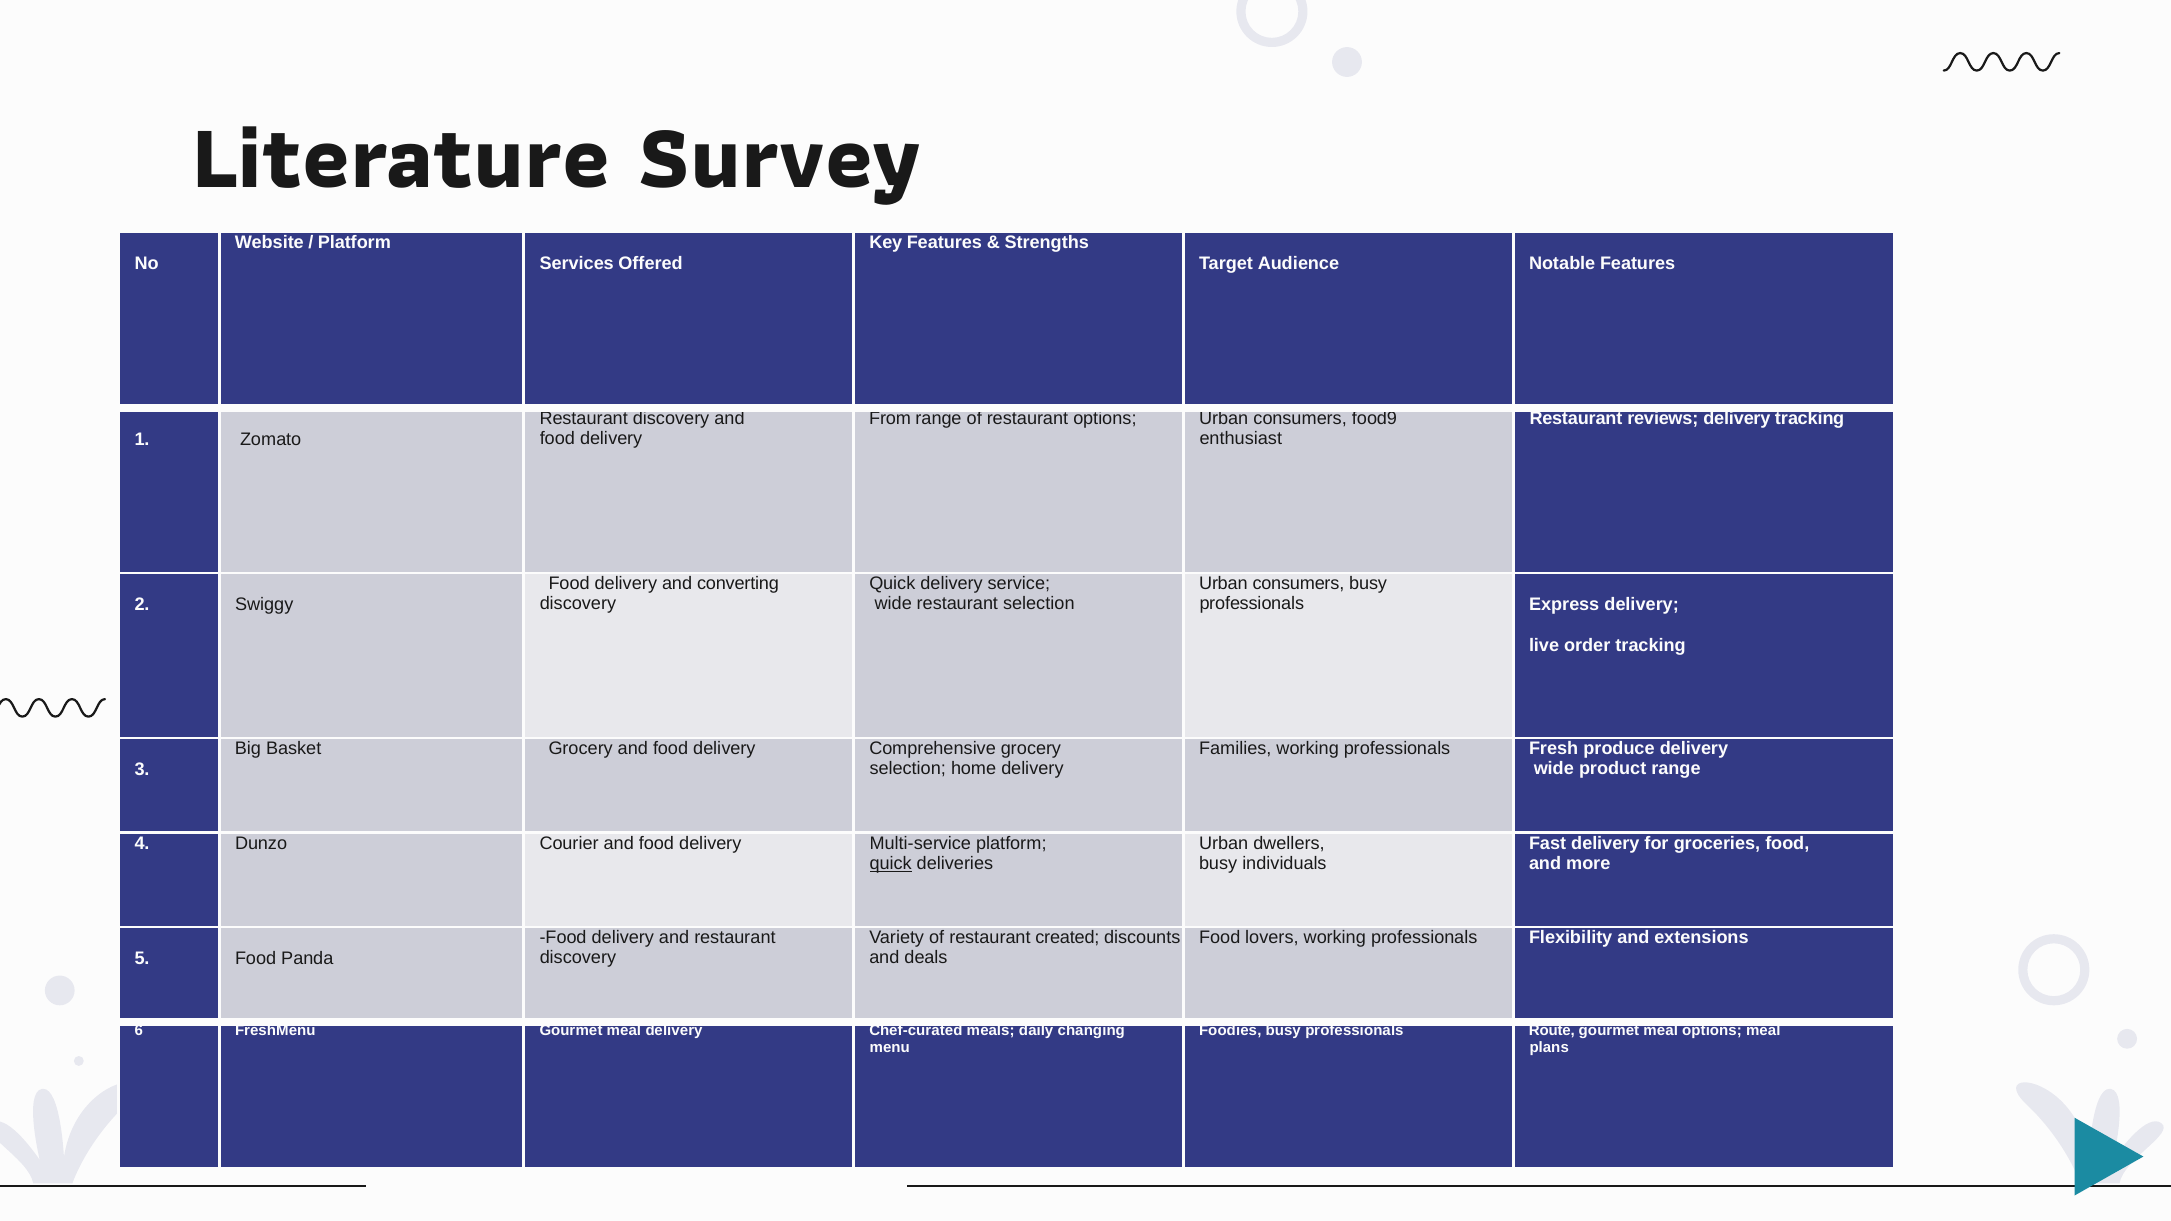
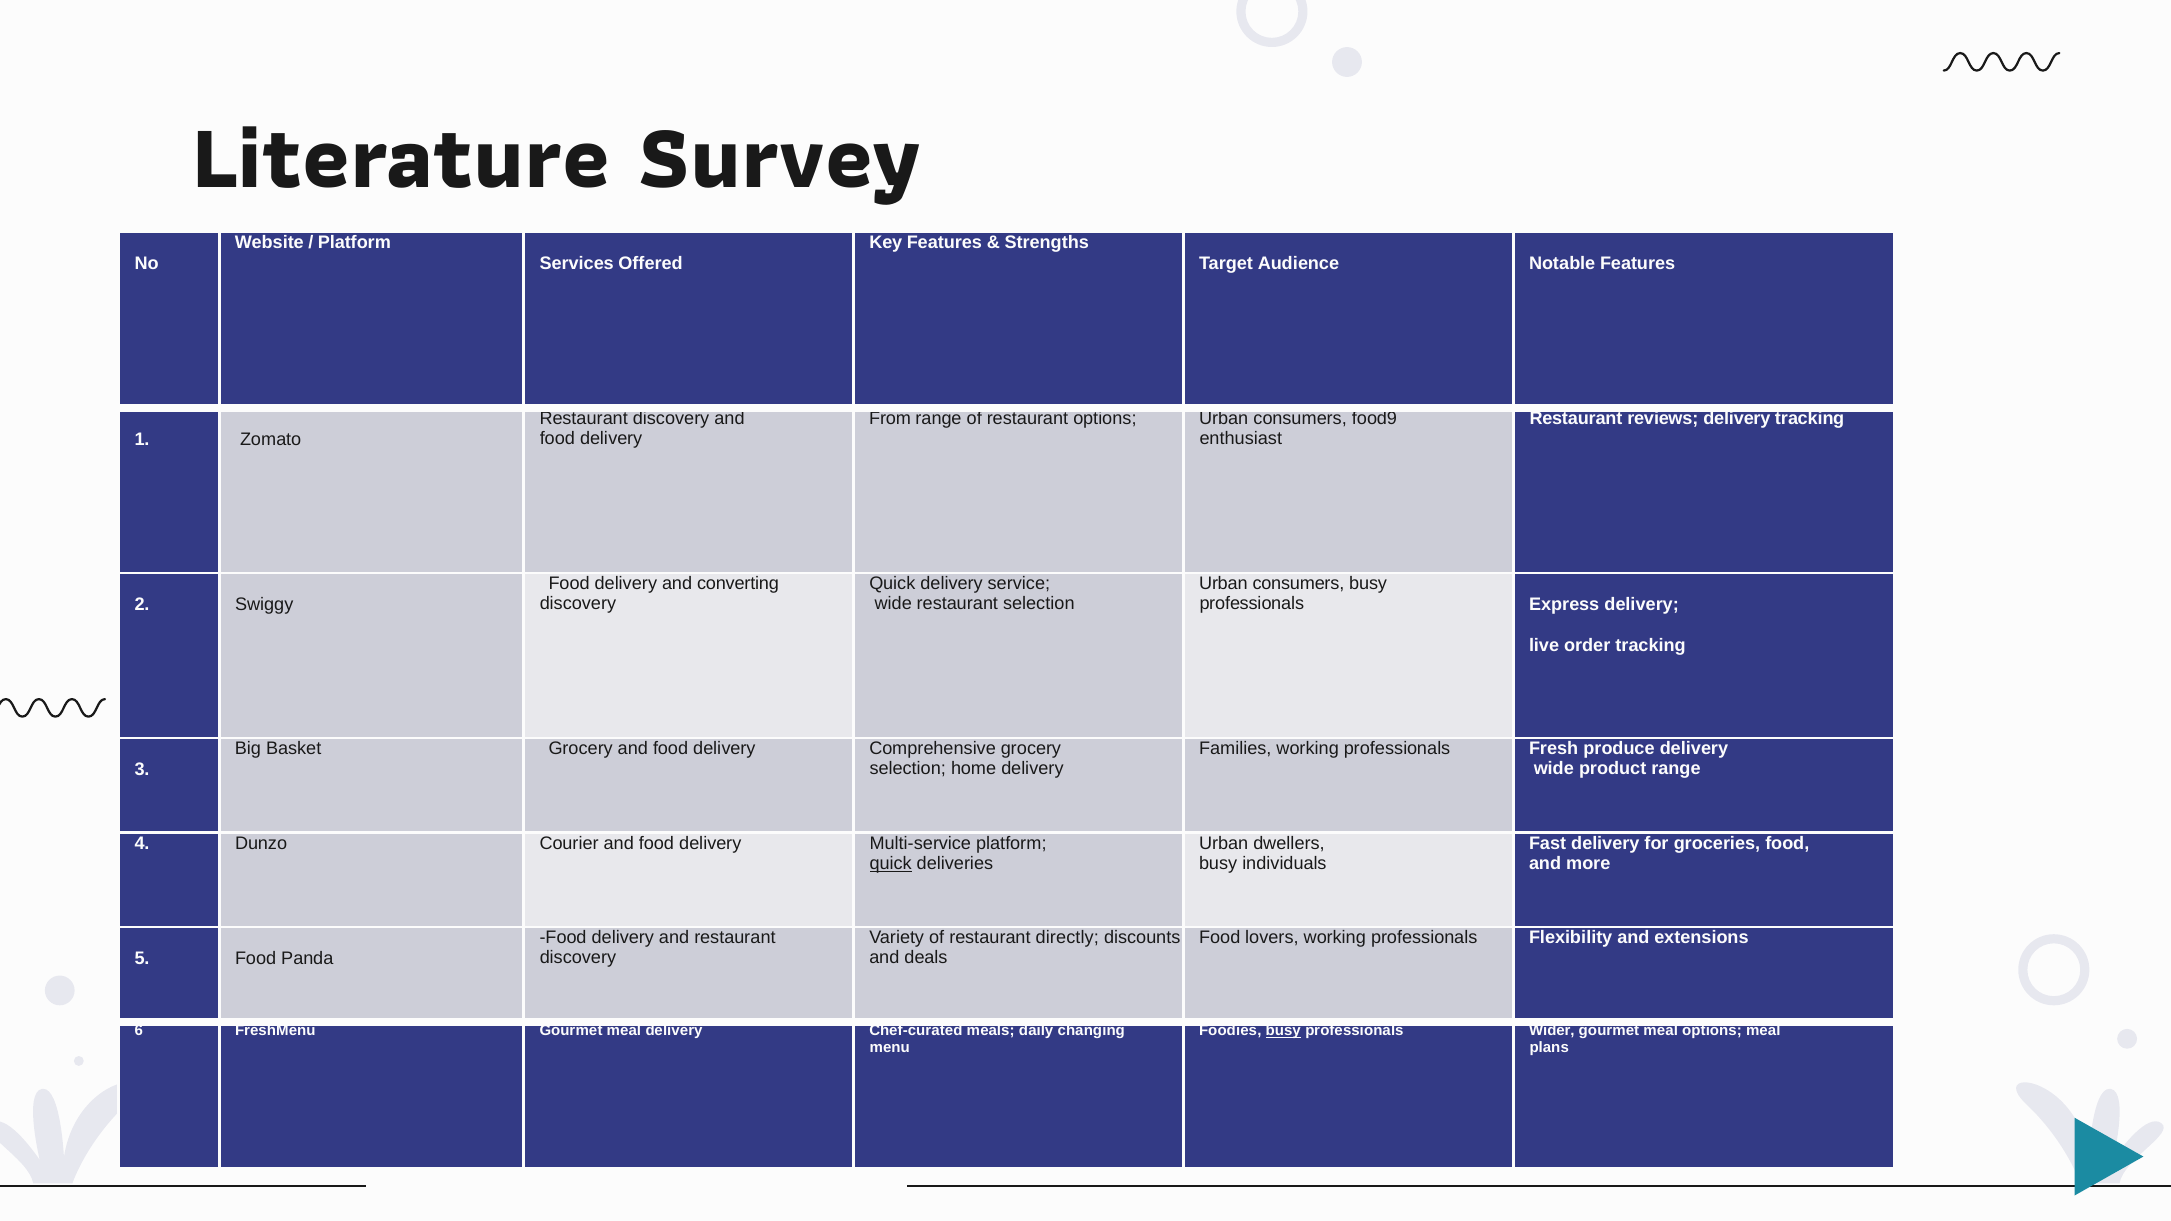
created: created -> directly
busy at (1283, 1031) underline: none -> present
Route: Route -> Wider
